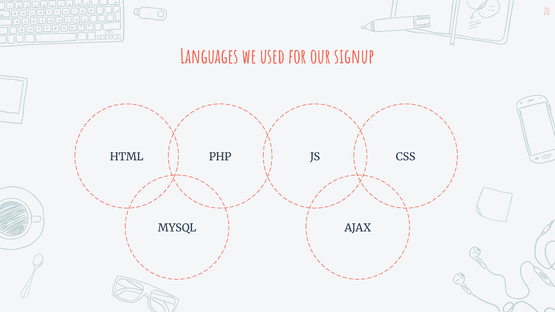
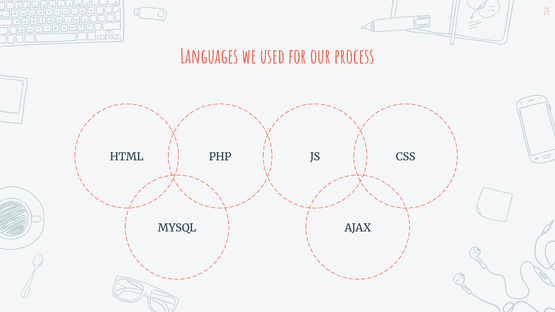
signup: signup -> process
